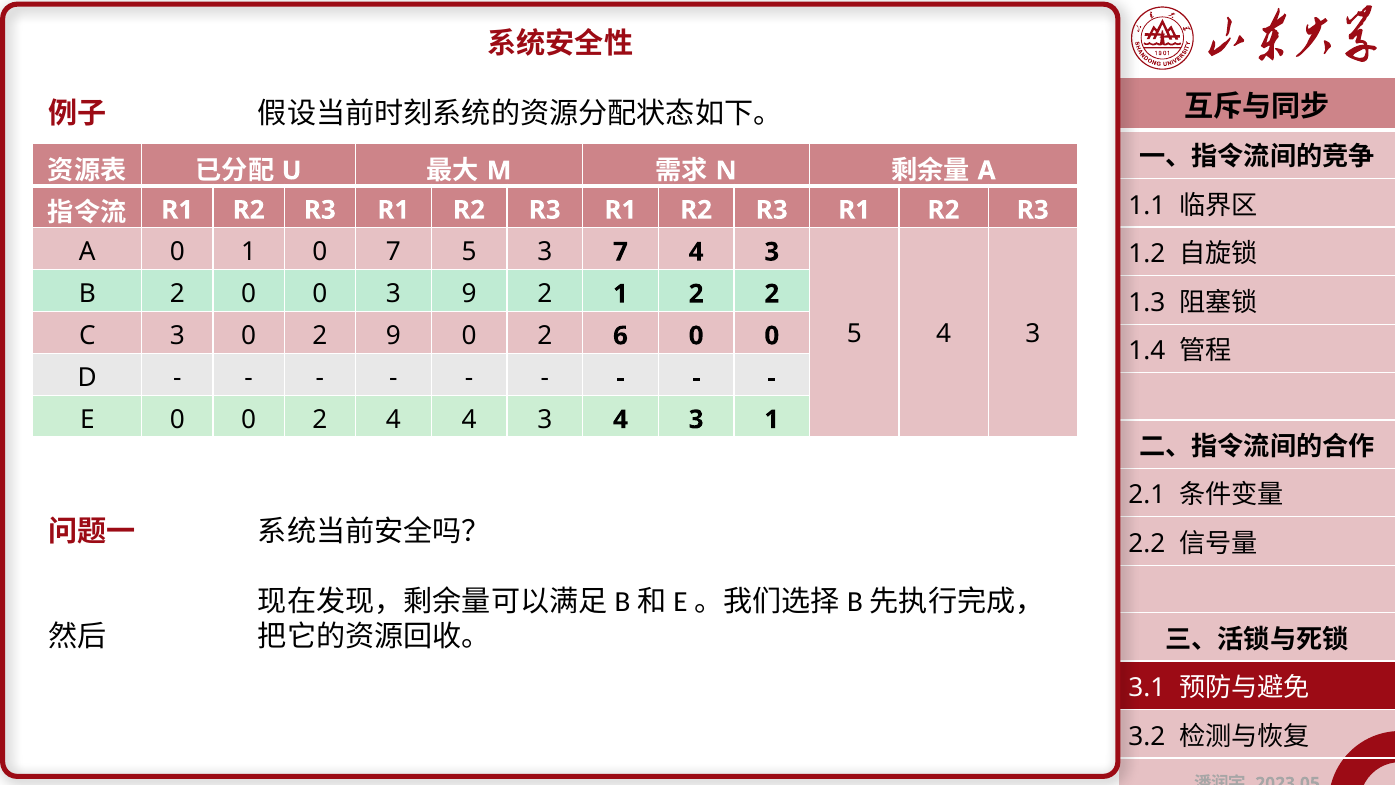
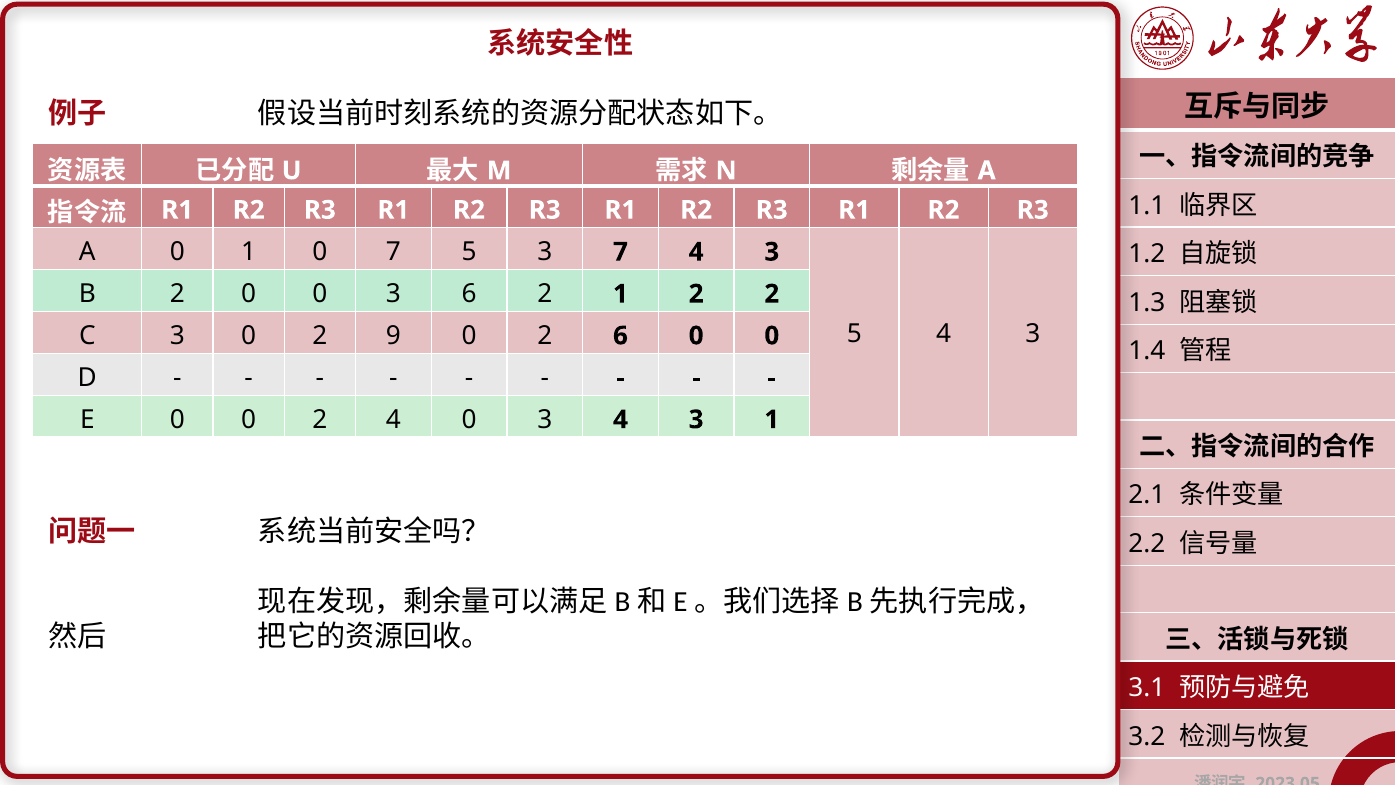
3 9: 9 -> 6
4 4: 4 -> 0
